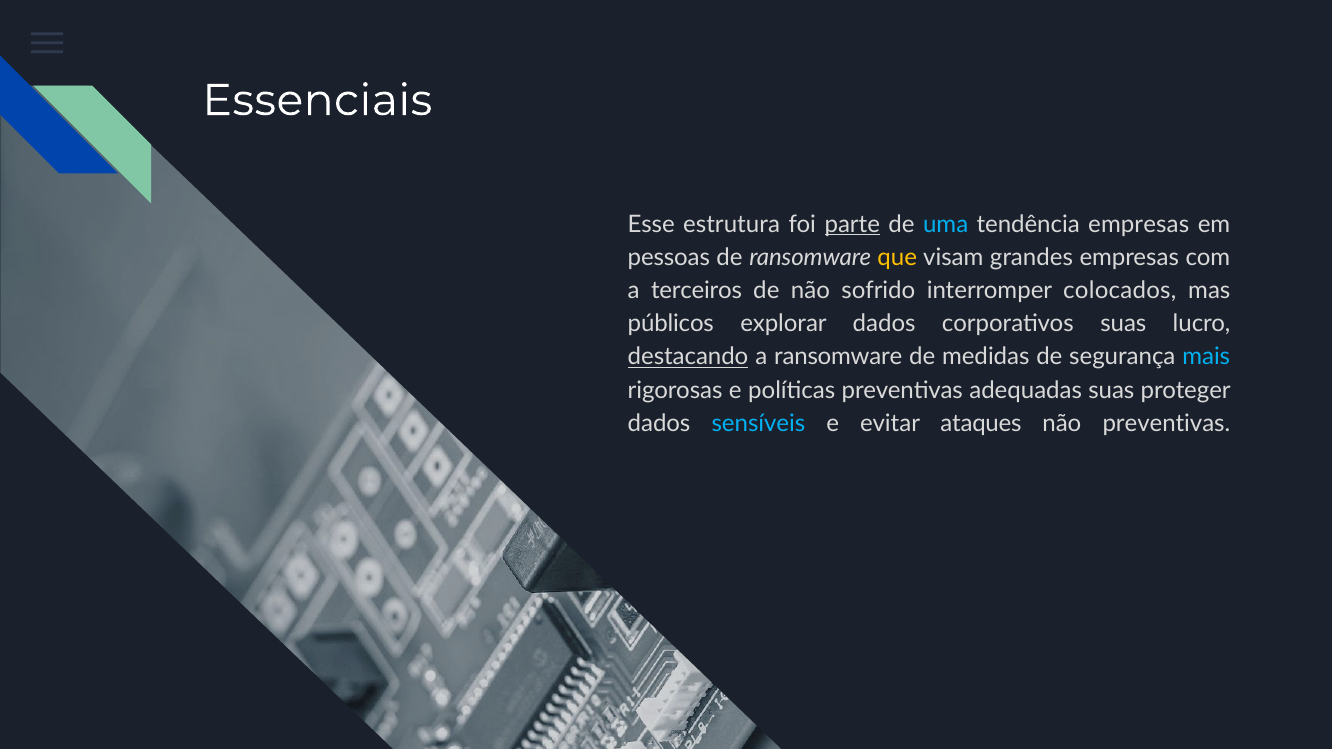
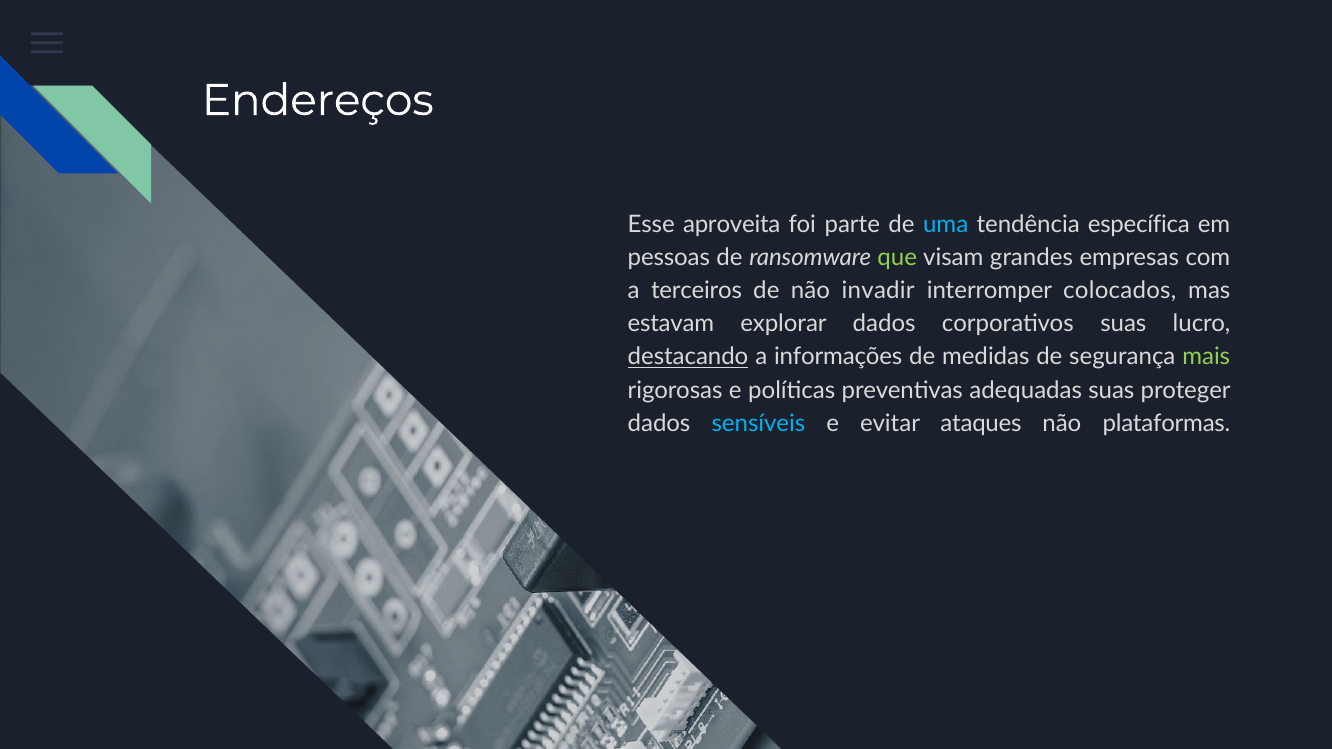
Essenciais: Essenciais -> Endereços
estrutura: estrutura -> aproveita
parte underline: present -> none
tendência empresas: empresas -> específica
que colour: yellow -> light green
sofrido: sofrido -> invadir
públicos: públicos -> estavam
a ransomware: ransomware -> informações
mais colour: light blue -> light green
não preventivas: preventivas -> plataformas
